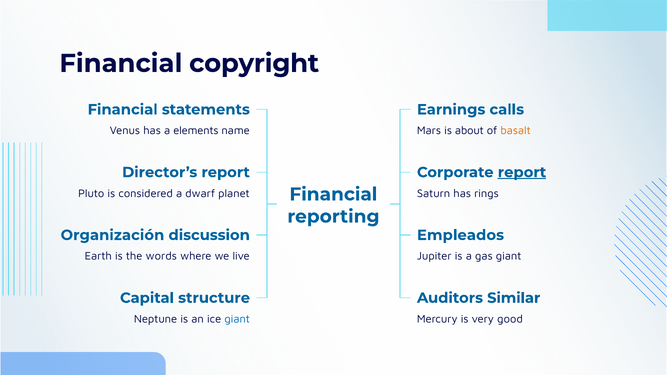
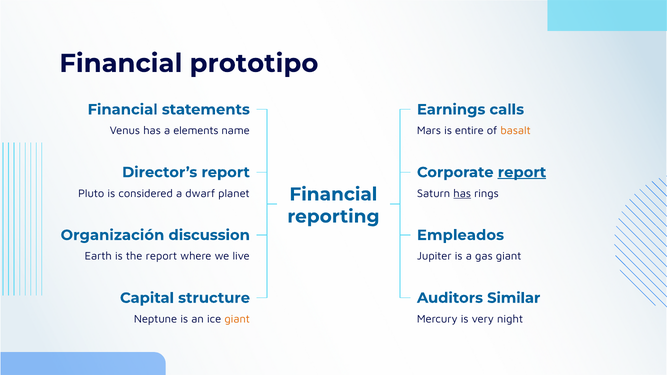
copyright: copyright -> prototipo
about: about -> entire
has at (462, 194) underline: none -> present
the words: words -> report
giant at (237, 319) colour: blue -> orange
good: good -> night
